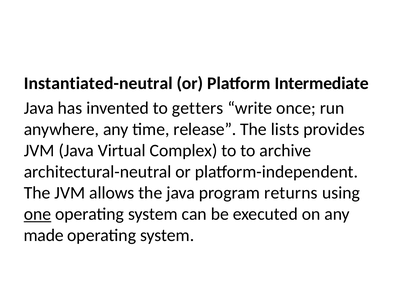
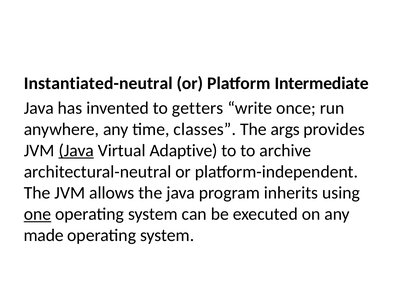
release: release -> classes
lists: lists -> args
Java at (76, 150) underline: none -> present
Complex: Complex -> Adaptive
returns: returns -> inherits
